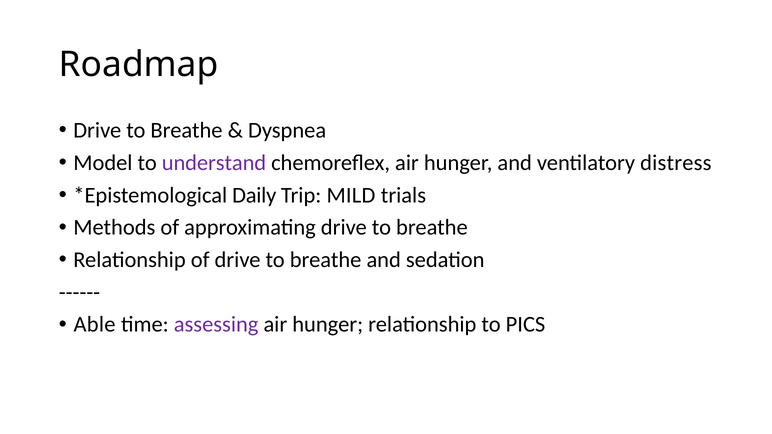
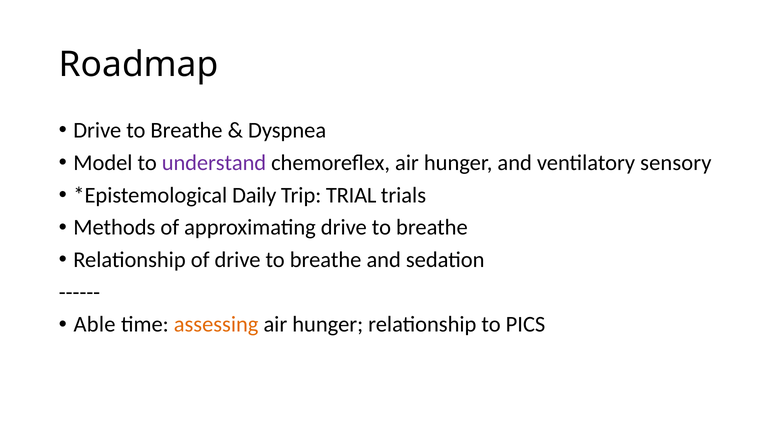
distress: distress -> sensory
MILD: MILD -> TRIAL
assessing colour: purple -> orange
